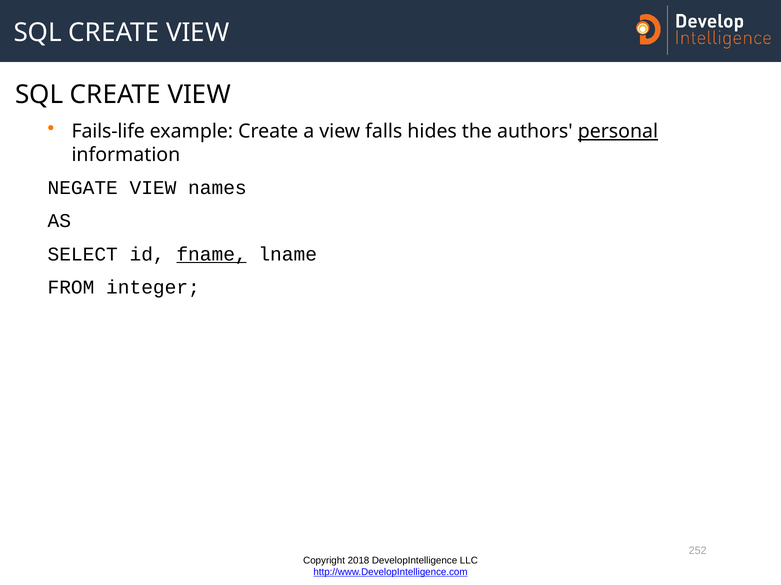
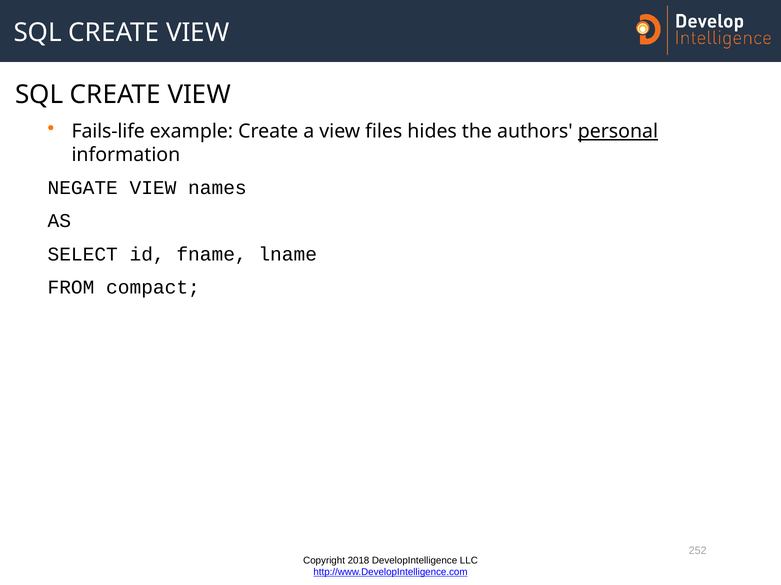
falls: falls -> files
fname underline: present -> none
integer: integer -> compact
